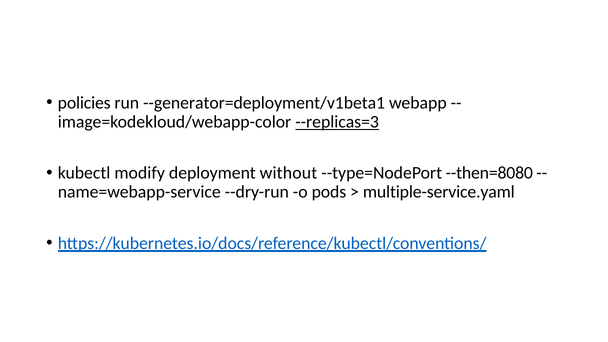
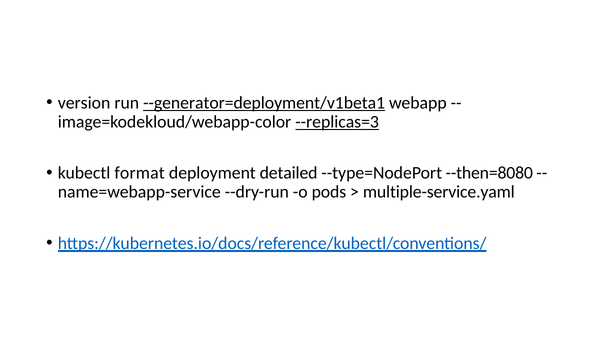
policies: policies -> version
--generator=deployment/v1beta1 underline: none -> present
modify: modify -> format
without: without -> detailed
